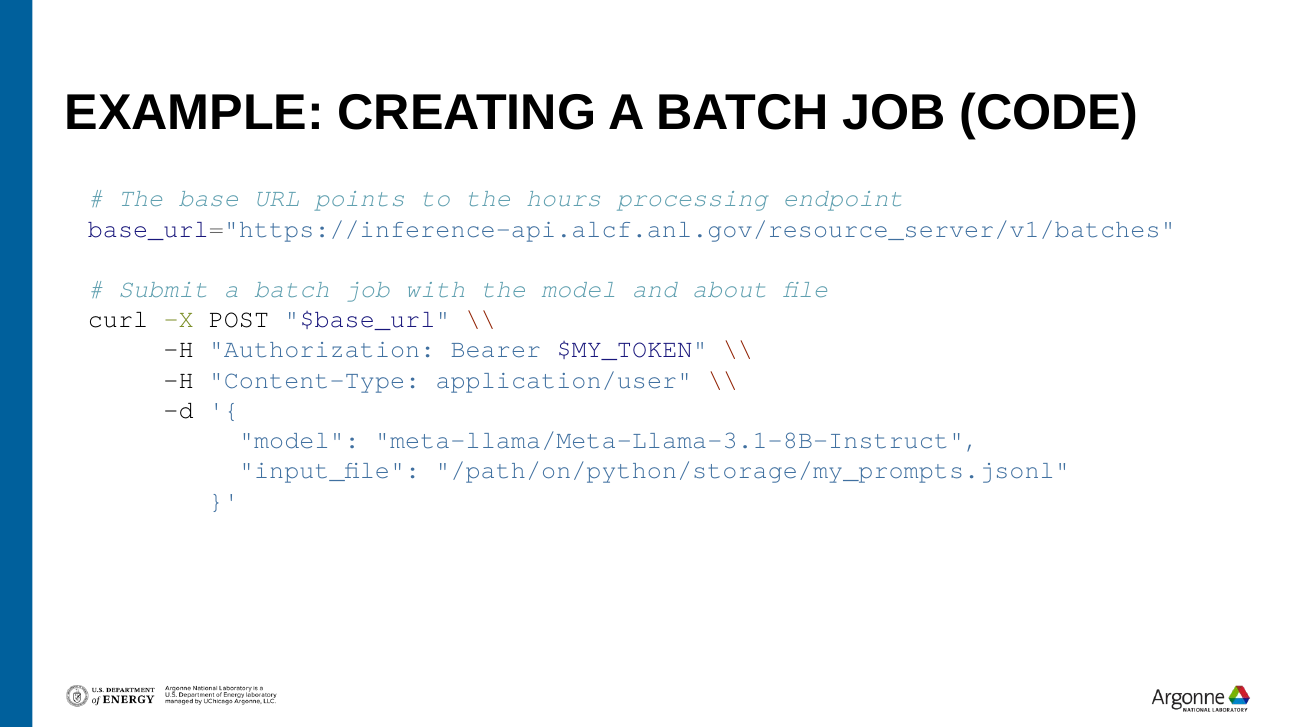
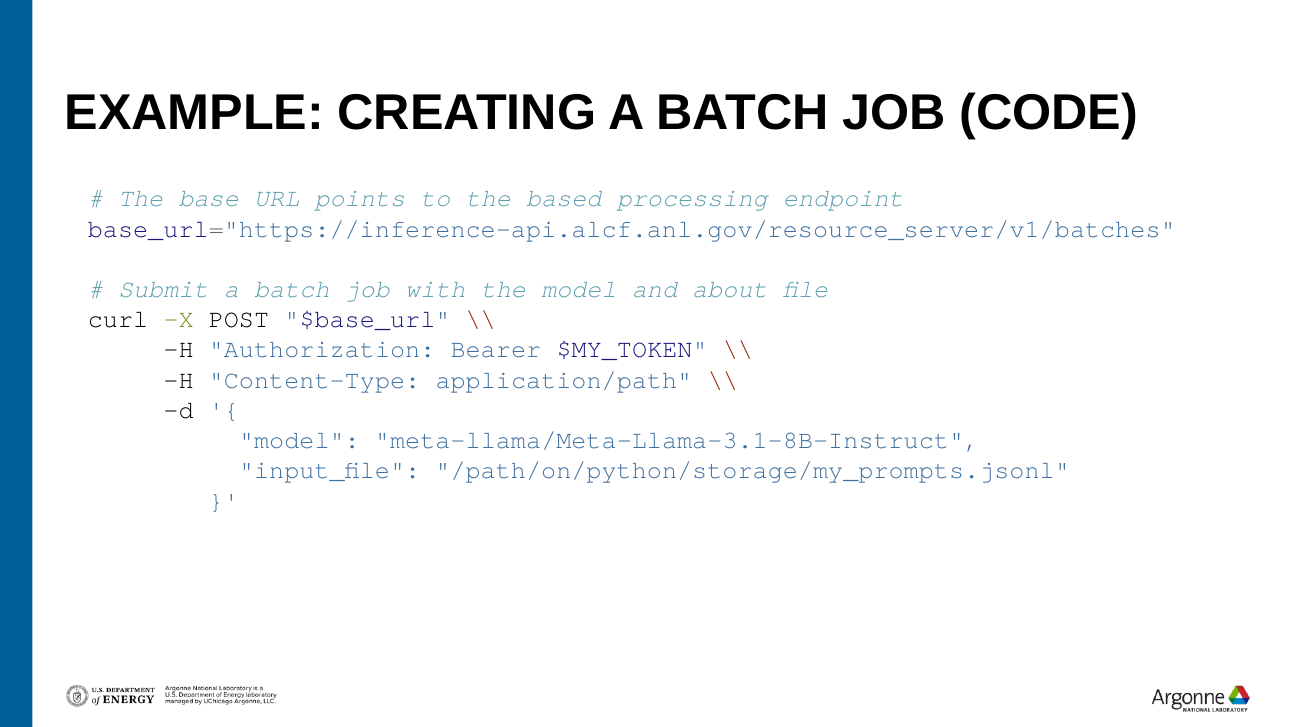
hours: hours -> based
application/user: application/user -> application/path
